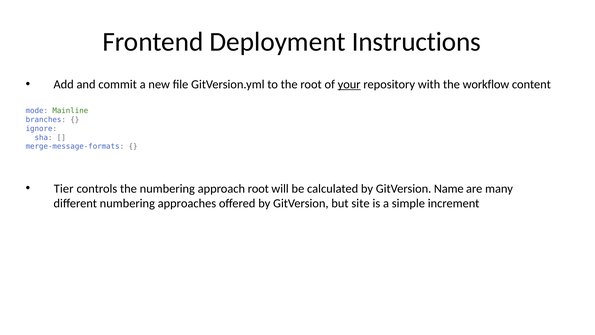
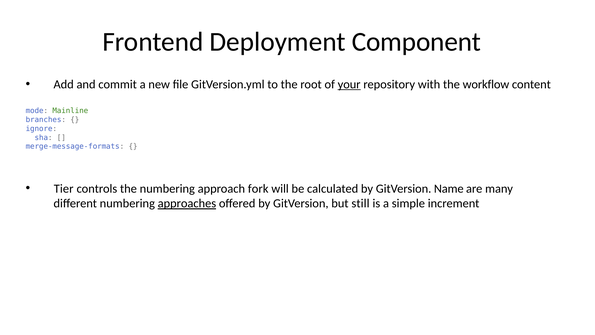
Instructions: Instructions -> Component
approach root: root -> fork
approaches underline: none -> present
site: site -> still
